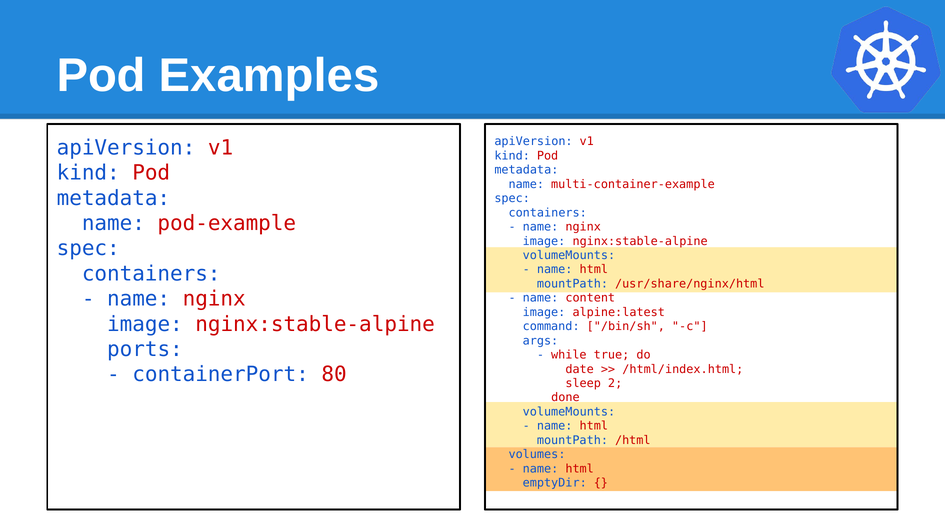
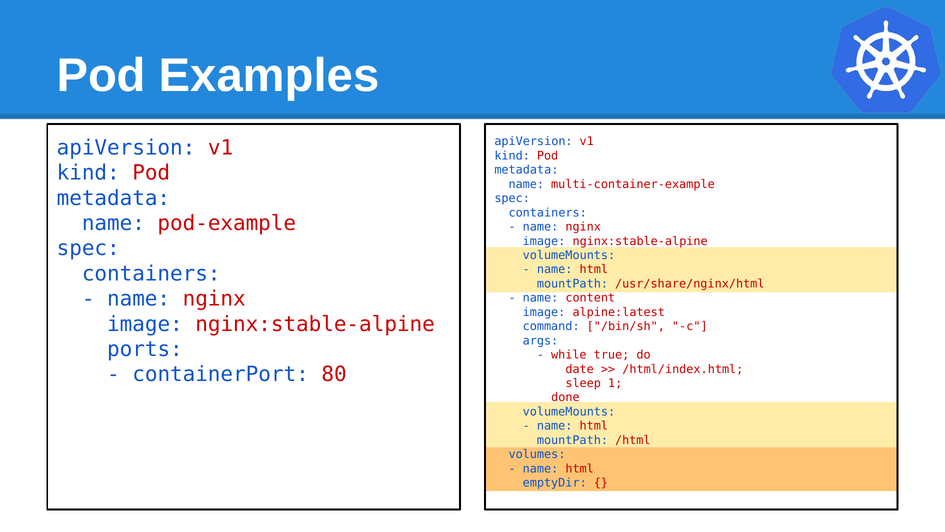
2: 2 -> 1
